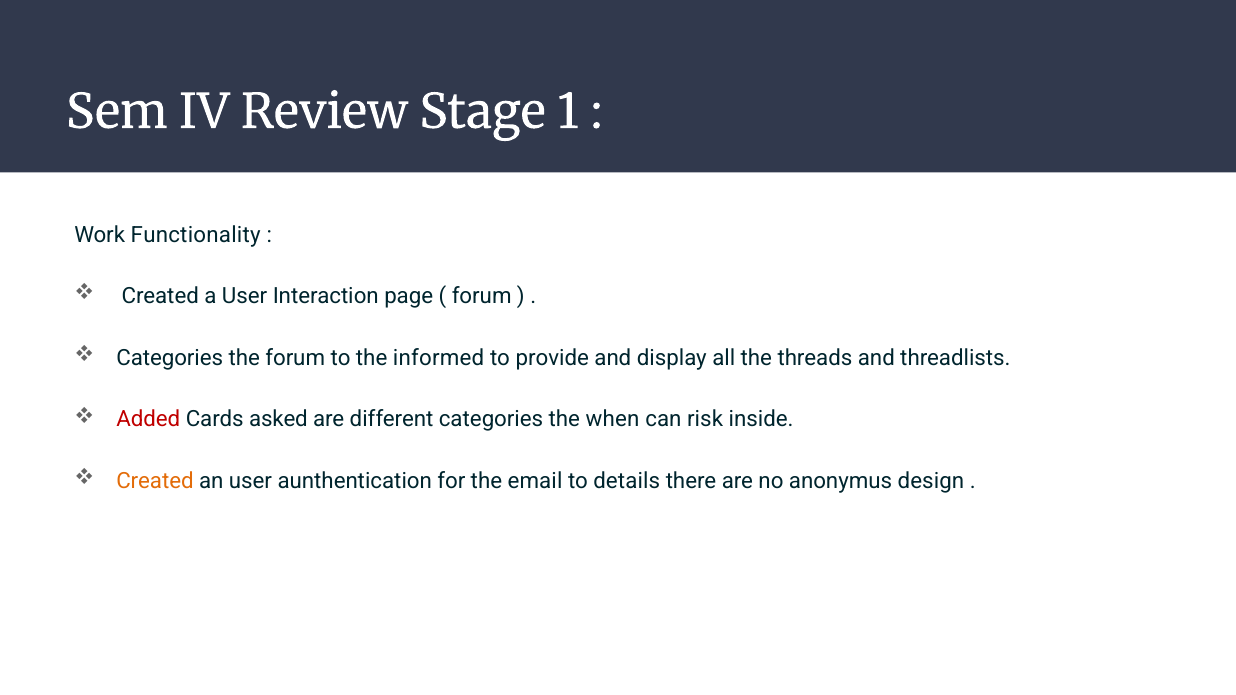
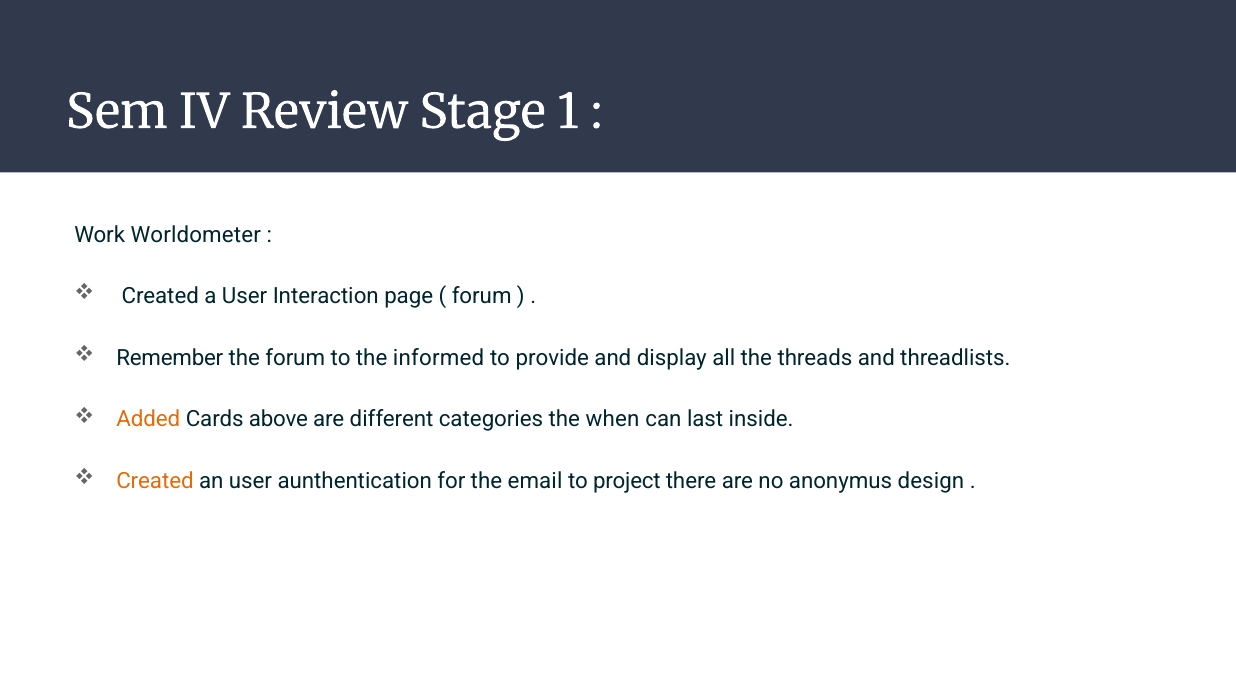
Functionality: Functionality -> Worldometer
Categories at (170, 358): Categories -> Remember
Added colour: red -> orange
asked: asked -> above
risk: risk -> last
details: details -> project
